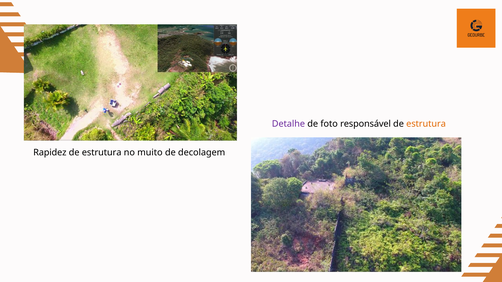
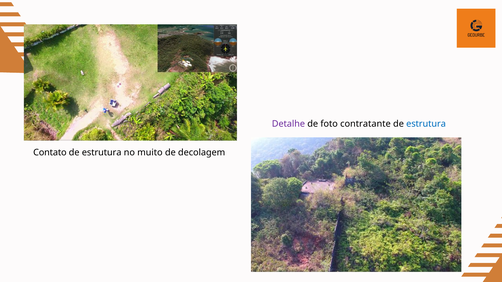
responsável: responsável -> contratante
estrutura at (426, 124) colour: orange -> blue
Rapidez: Rapidez -> Contato
